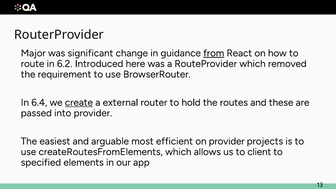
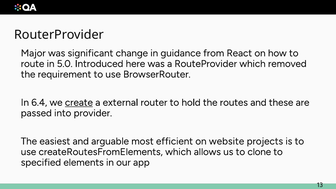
from underline: present -> none
6.2: 6.2 -> 5.0
on provider: provider -> website
client: client -> clone
